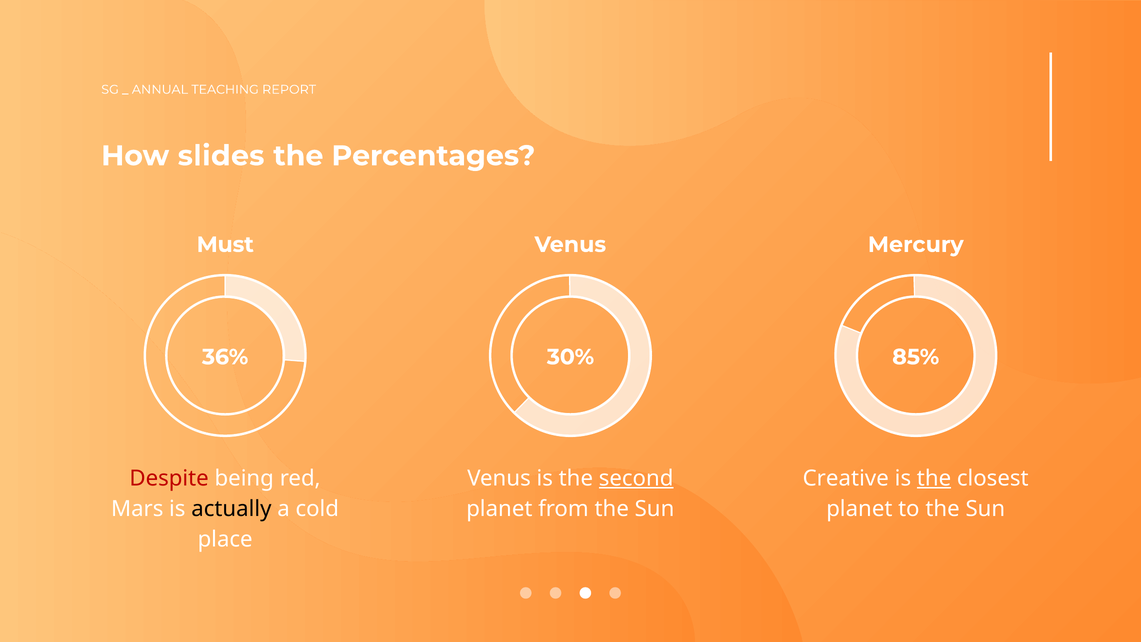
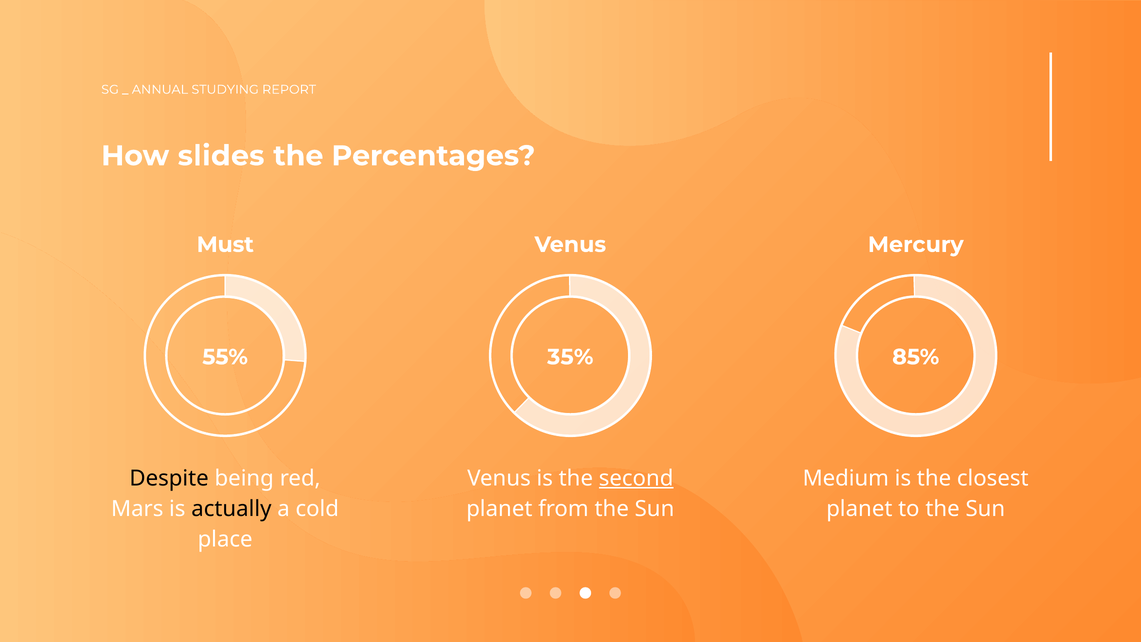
TEACHING: TEACHING -> STUDYING
36%: 36% -> 55%
30%: 30% -> 35%
Despite colour: red -> black
Creative: Creative -> Medium
the at (934, 478) underline: present -> none
